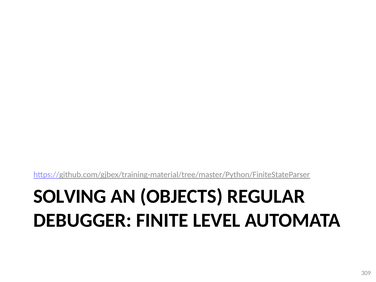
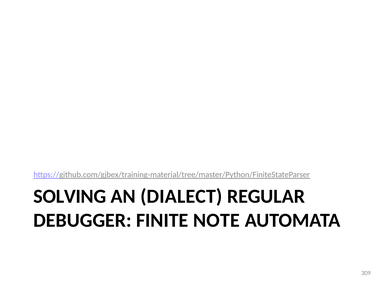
OBJECTS: OBJECTS -> DIALECT
LEVEL: LEVEL -> NOTE
